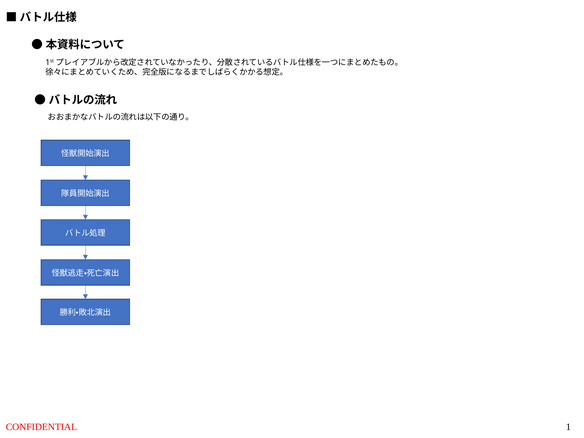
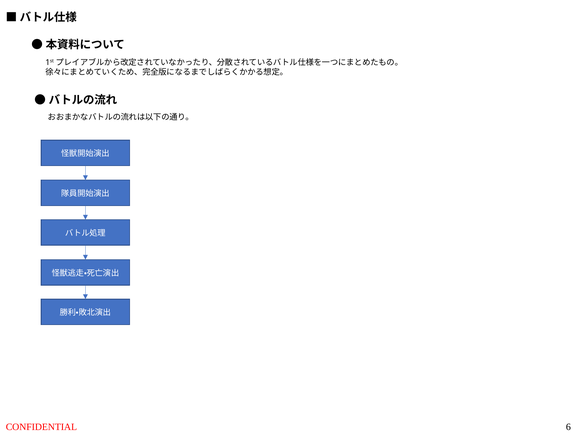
1: 1 -> 6
